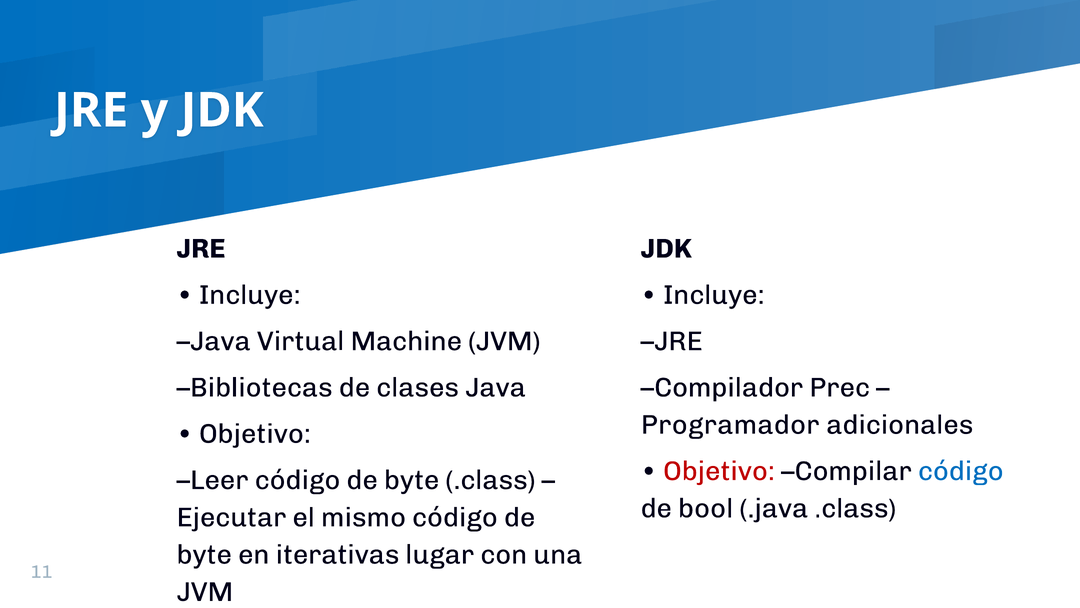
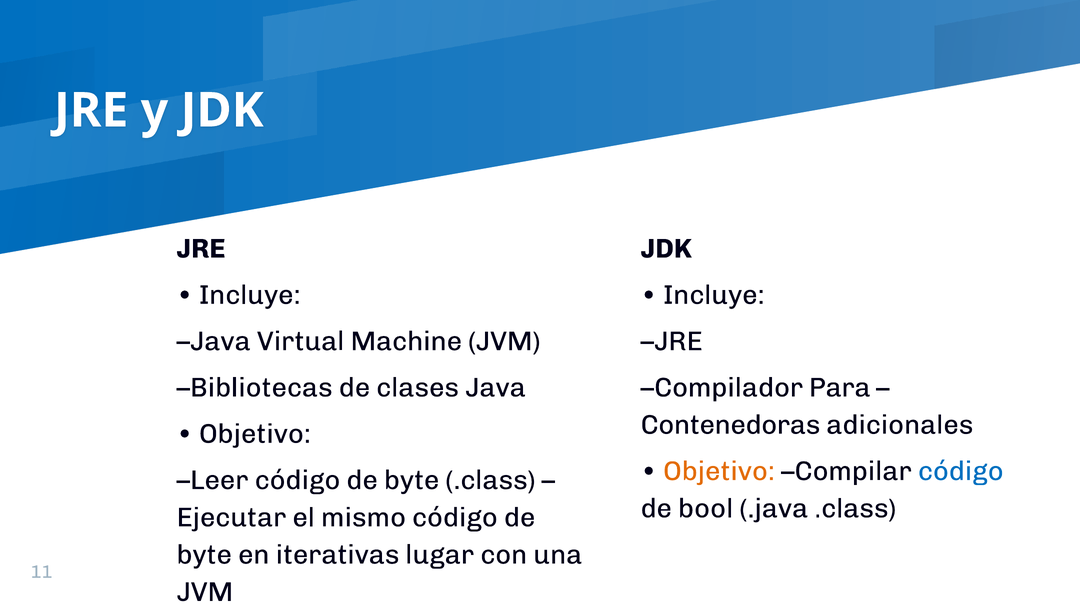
Prec: Prec -> Para
Programador: Programador -> Contenedoras
Objetivo at (719, 471) colour: red -> orange
